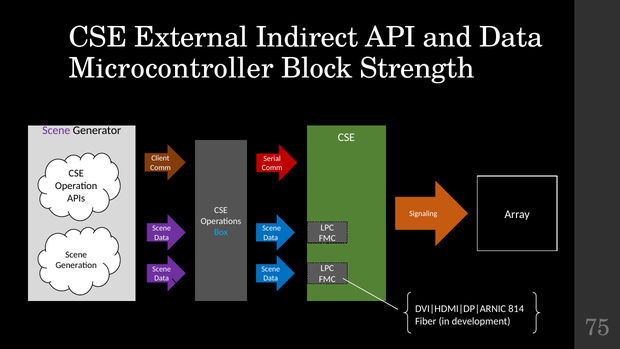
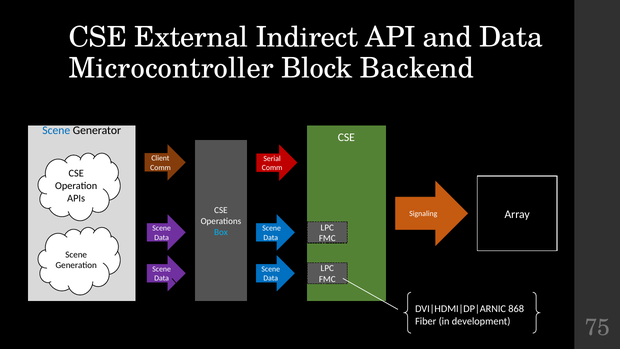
Strength: Strength -> Backend
Scene at (56, 130) colour: purple -> blue
814: 814 -> 868
